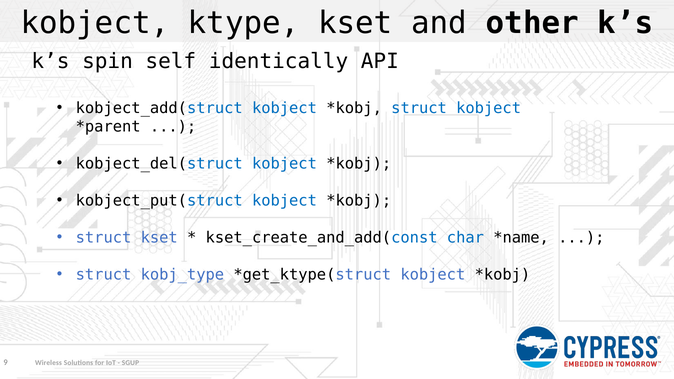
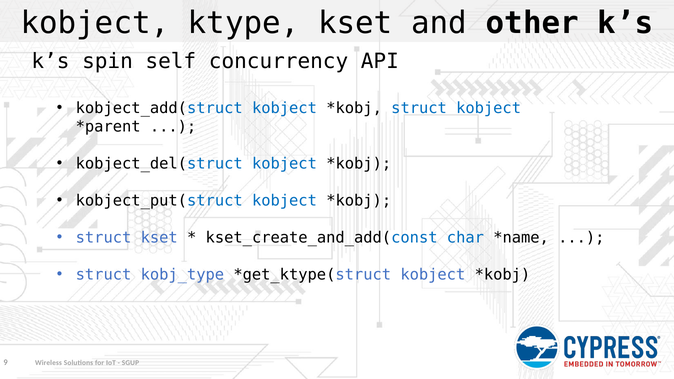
identically: identically -> concurrency
